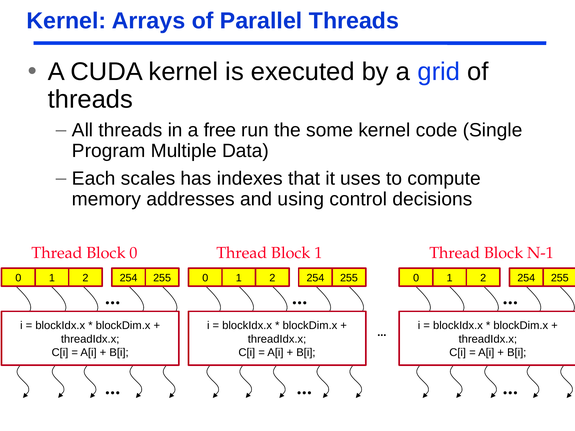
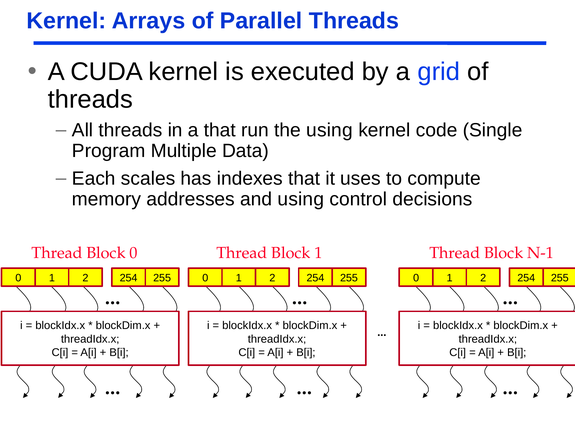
a free: free -> that
the some: some -> using
